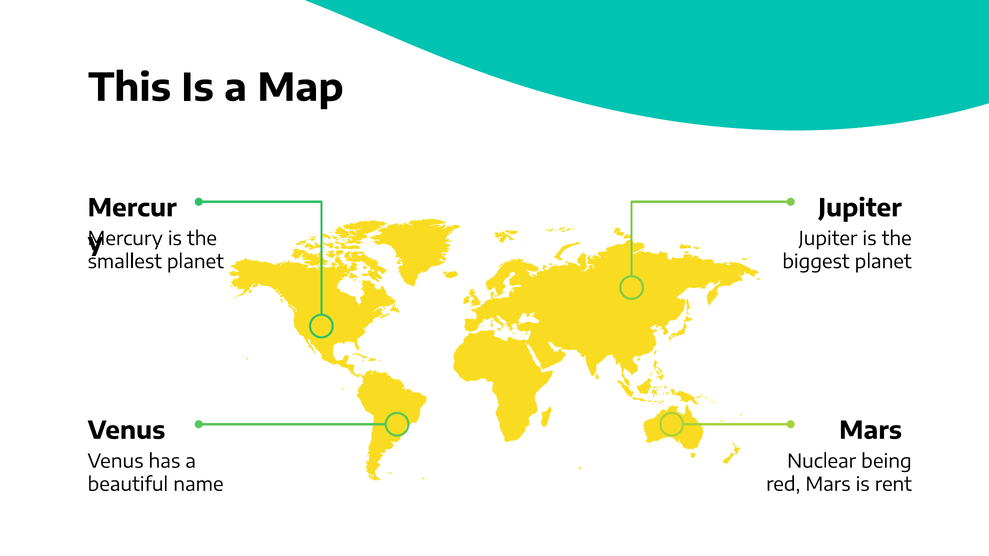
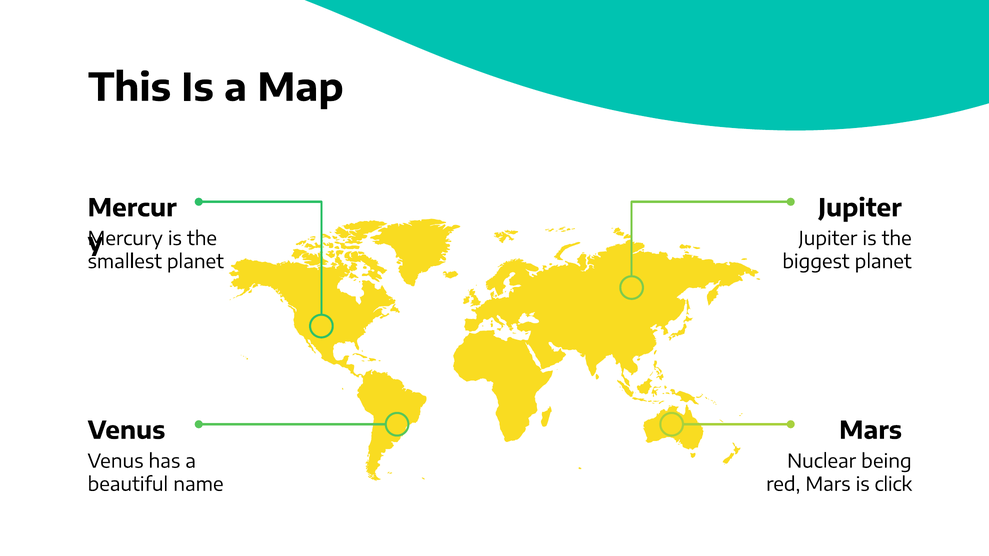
rent: rent -> click
